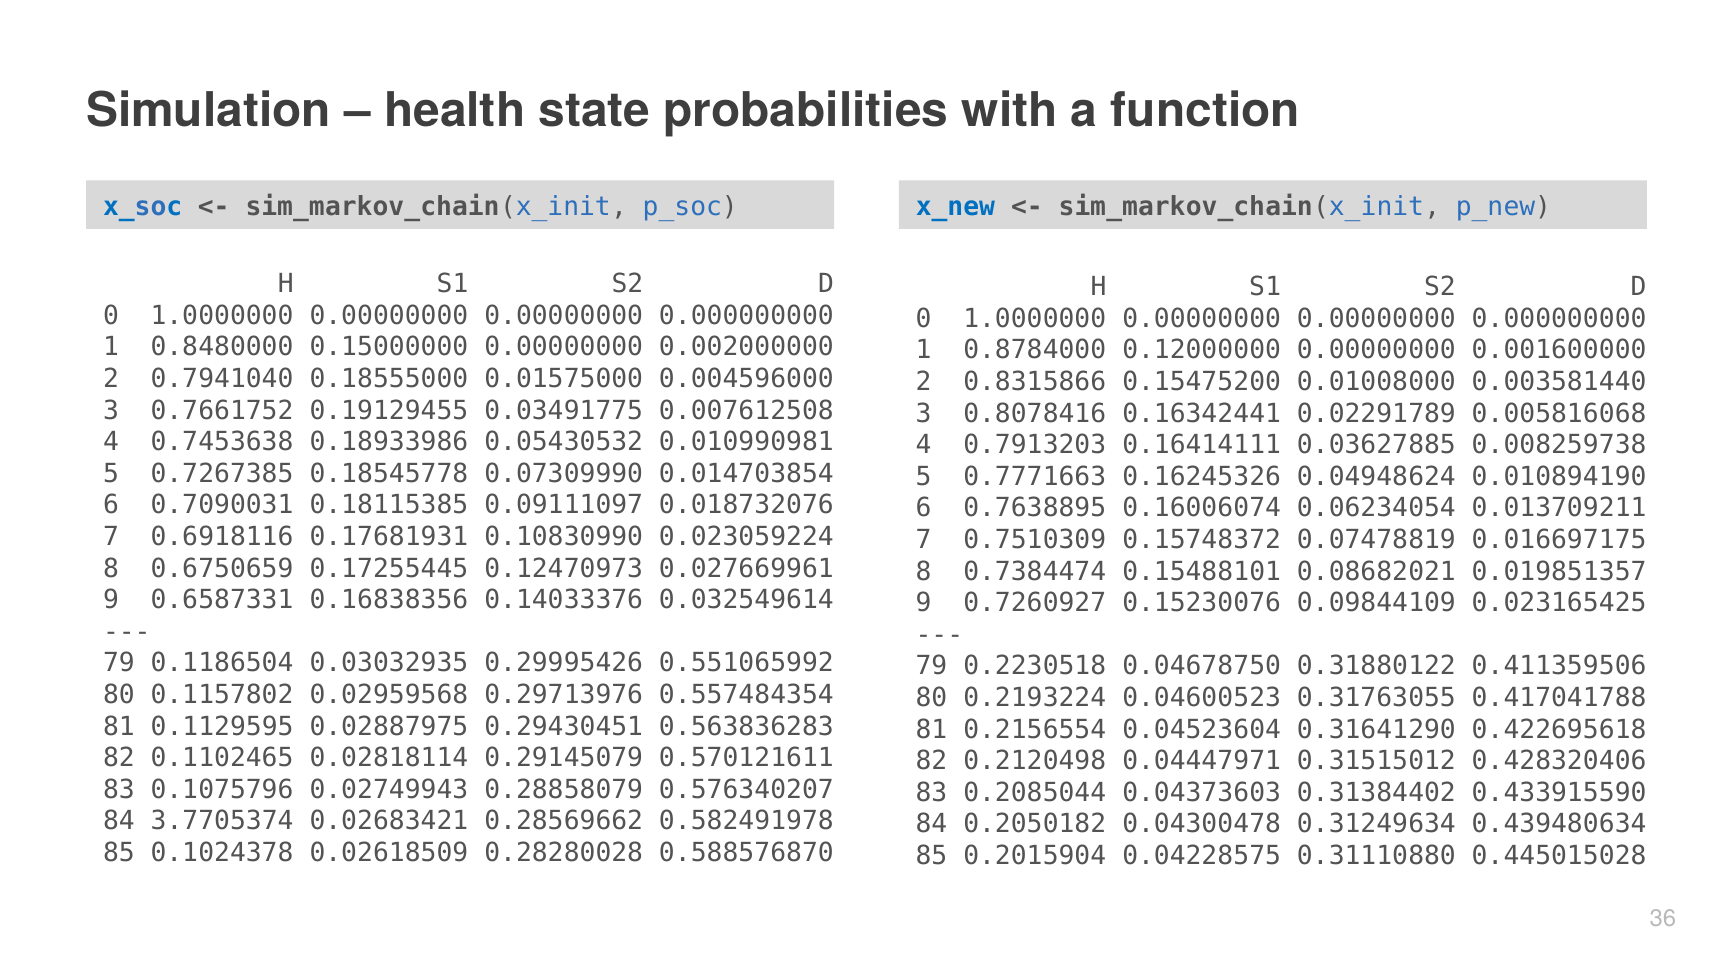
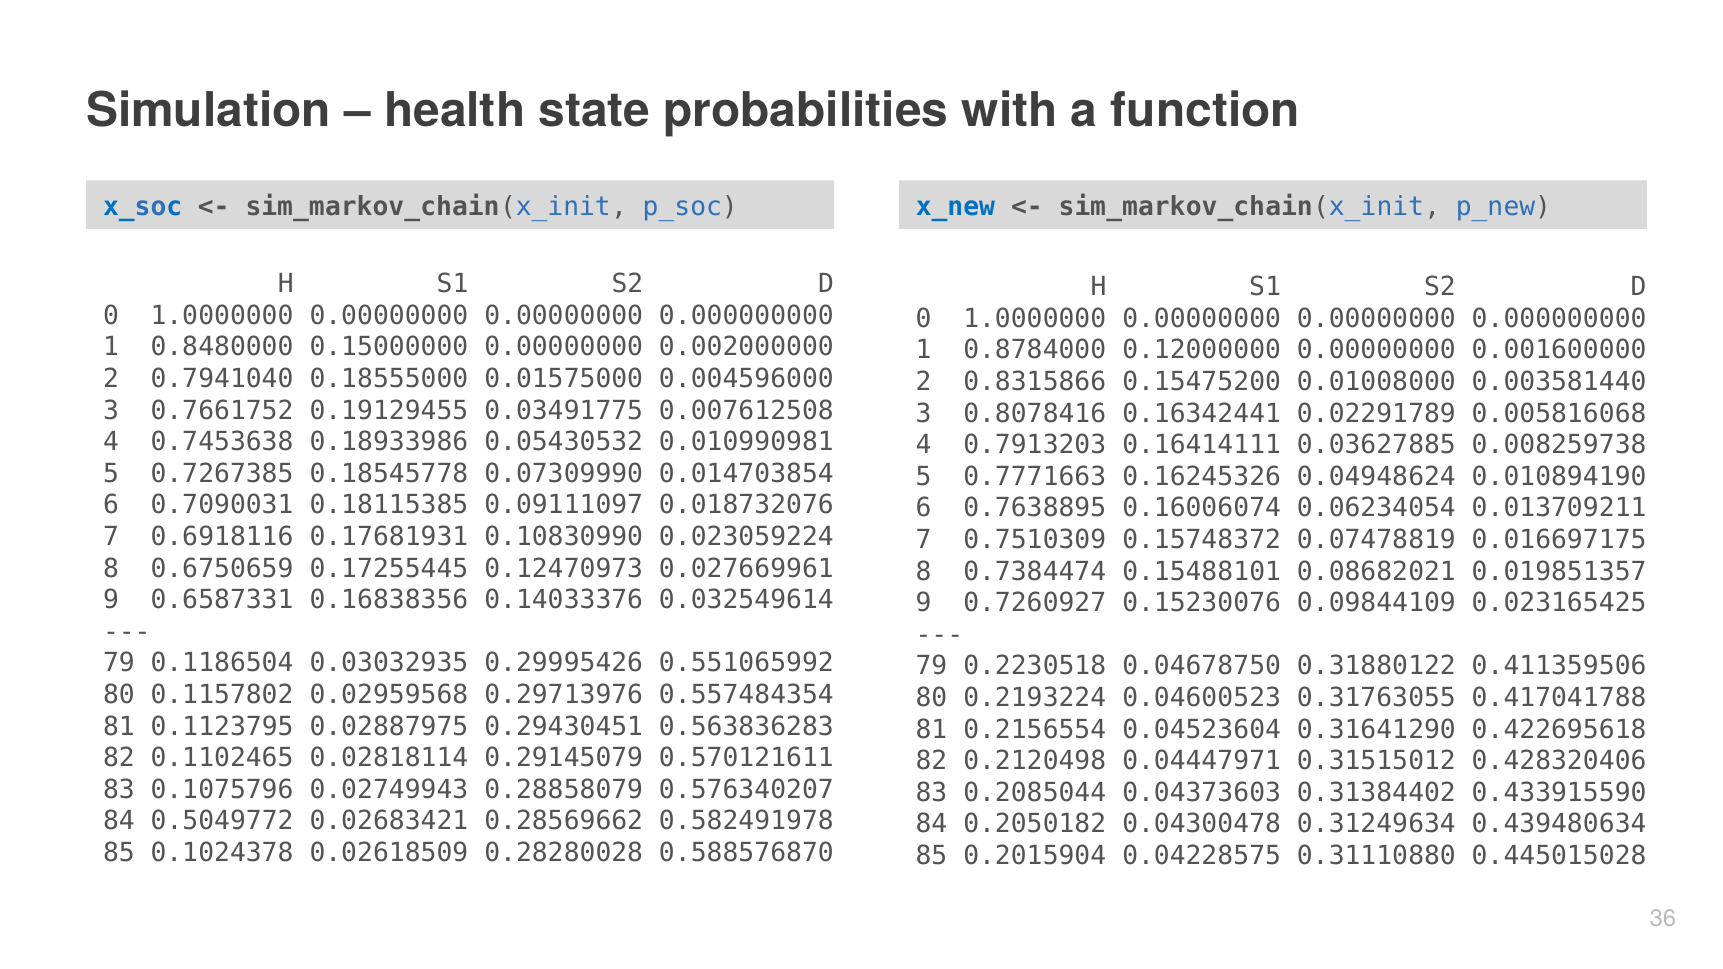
0.1129595: 0.1129595 -> 0.1123795
3.7705374: 3.7705374 -> 0.5049772
